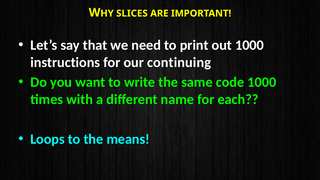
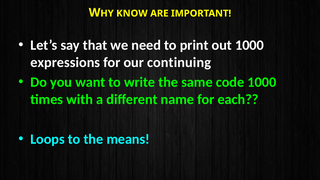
SLICES: SLICES -> KNOW
instructions: instructions -> expressions
